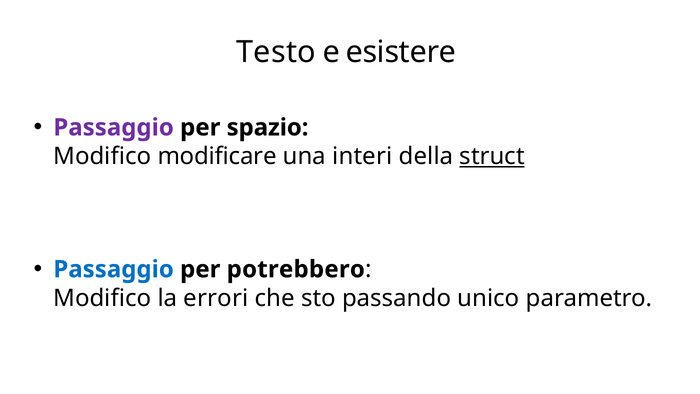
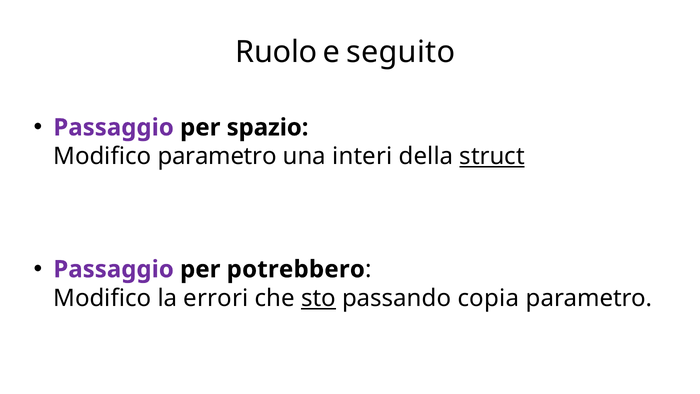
Testo: Testo -> Ruolo
esistere: esistere -> seguito
Modifico modificare: modificare -> parametro
Passaggio at (114, 269) colour: blue -> purple
sto underline: none -> present
unico: unico -> copia
